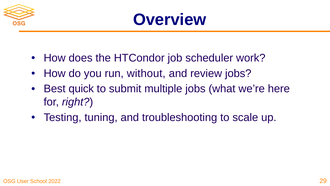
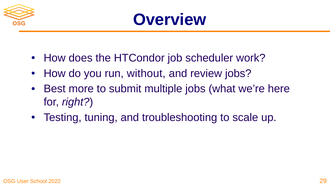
quick: quick -> more
